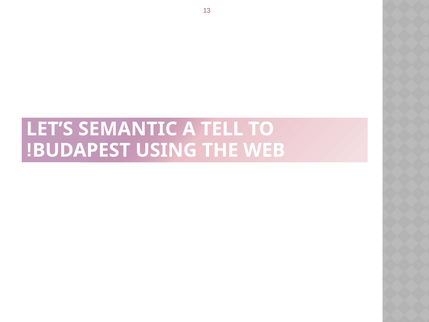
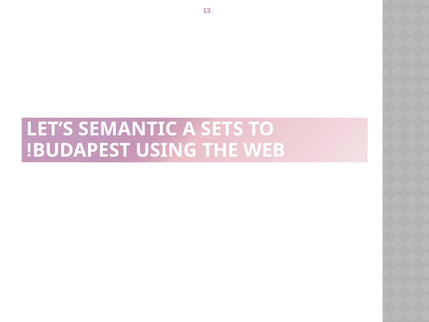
TELL: TELL -> SETS
